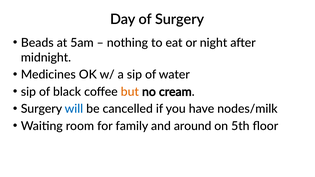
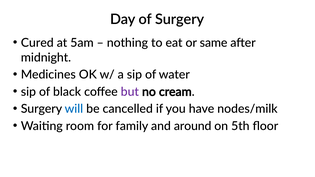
Beads: Beads -> Cured
night: night -> same
but colour: orange -> purple
